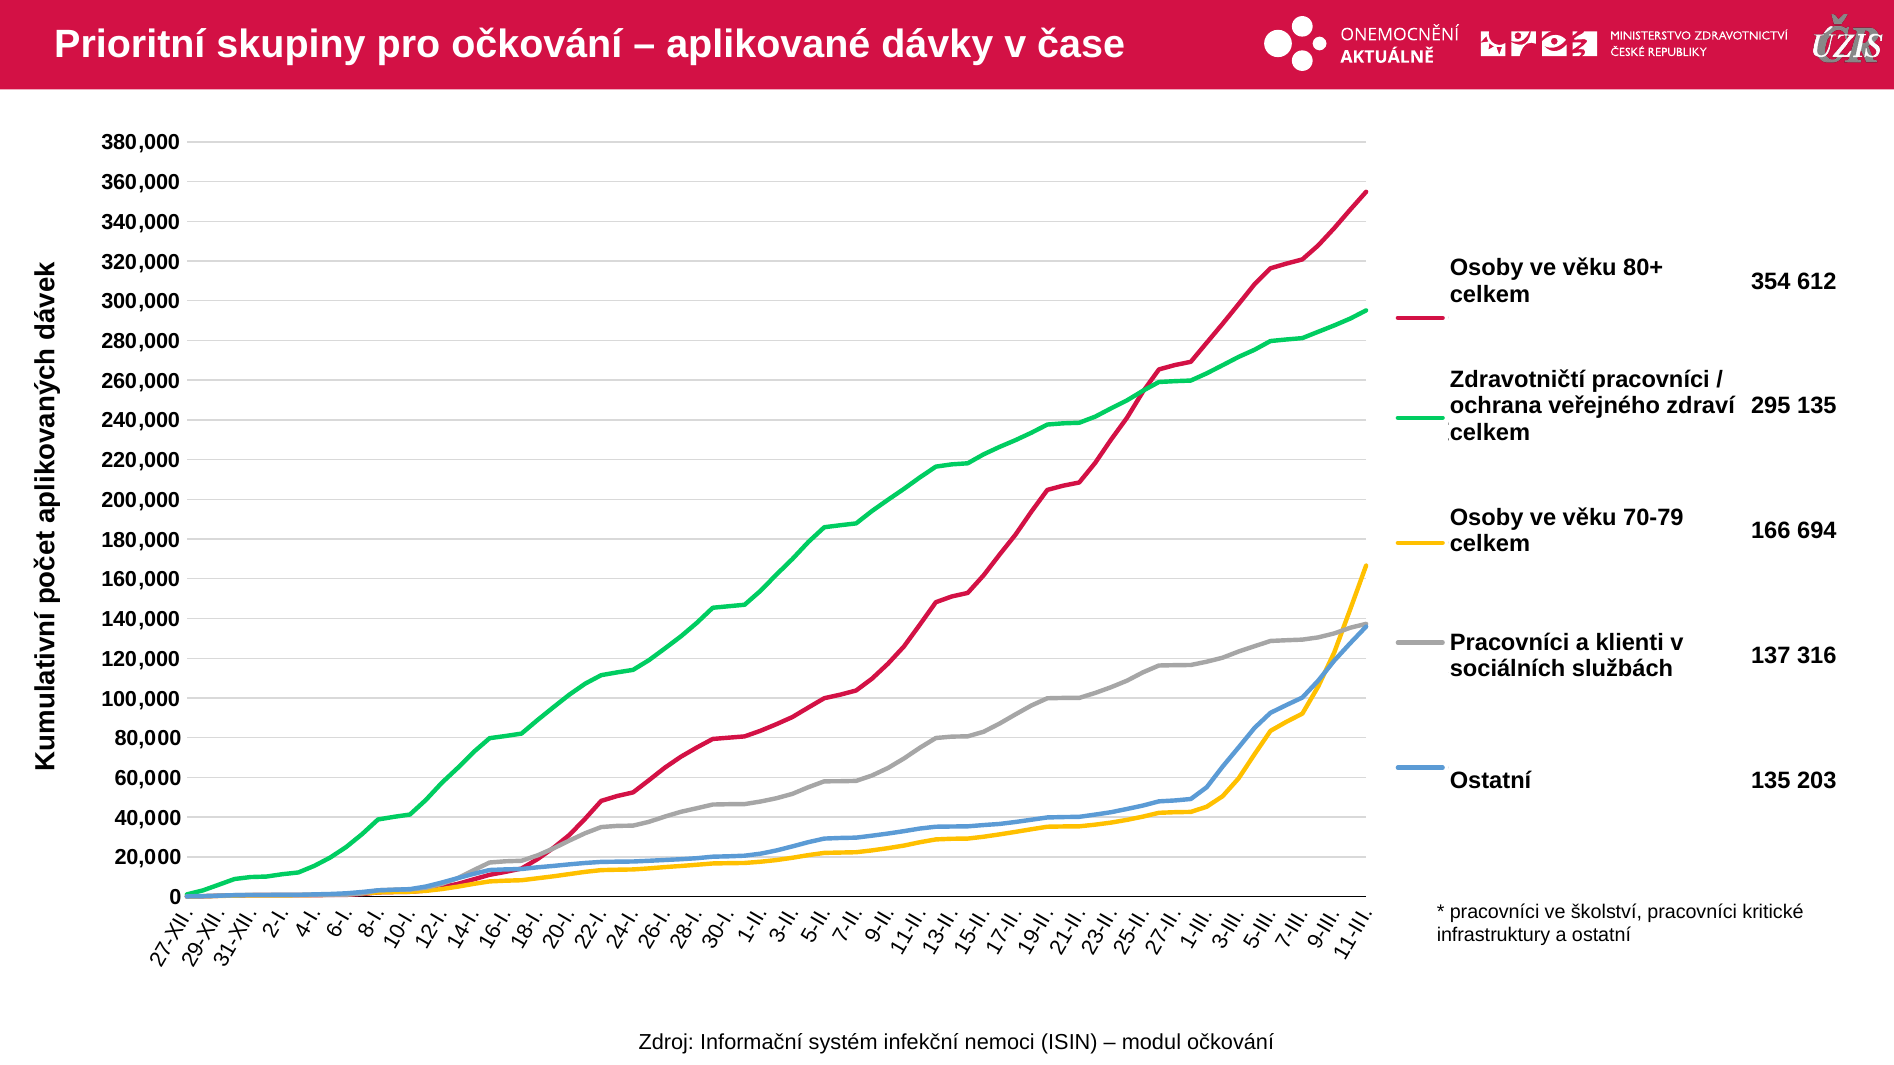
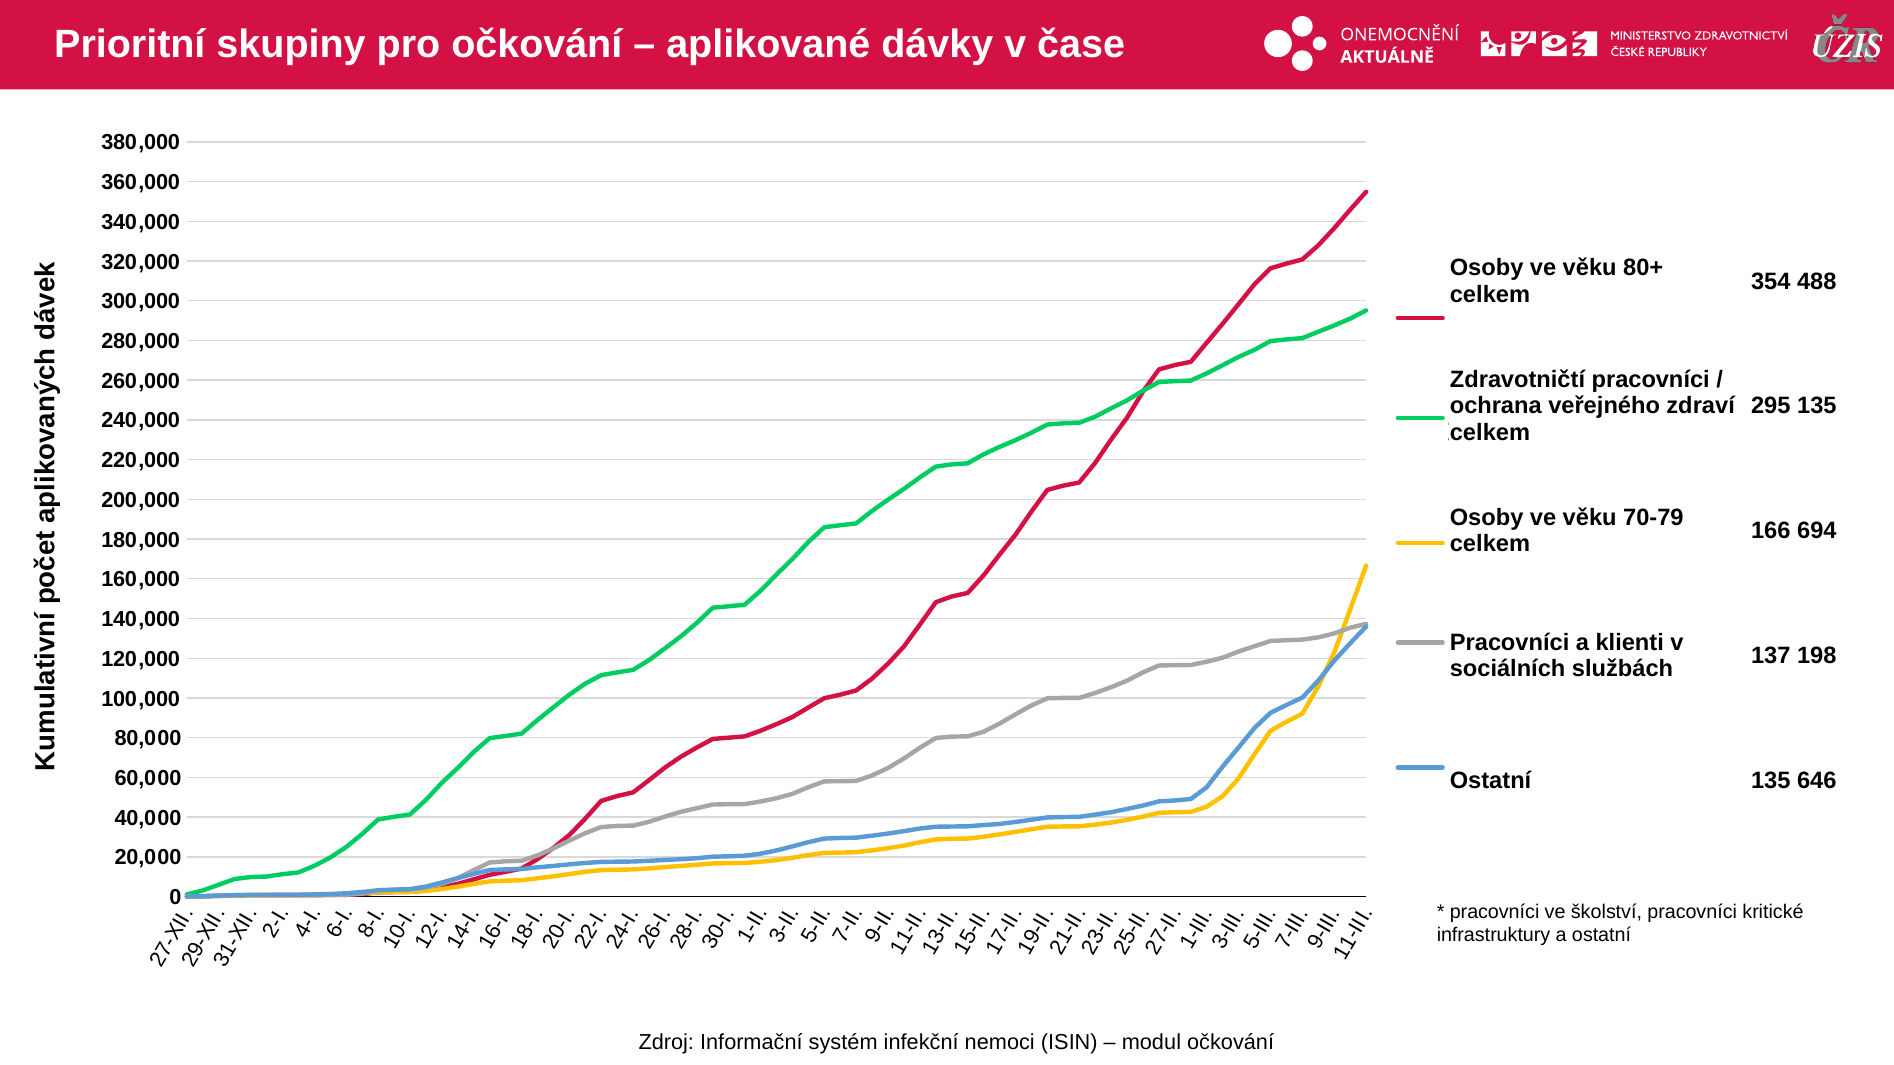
612: 612 -> 488
316: 316 -> 198
203: 203 -> 646
